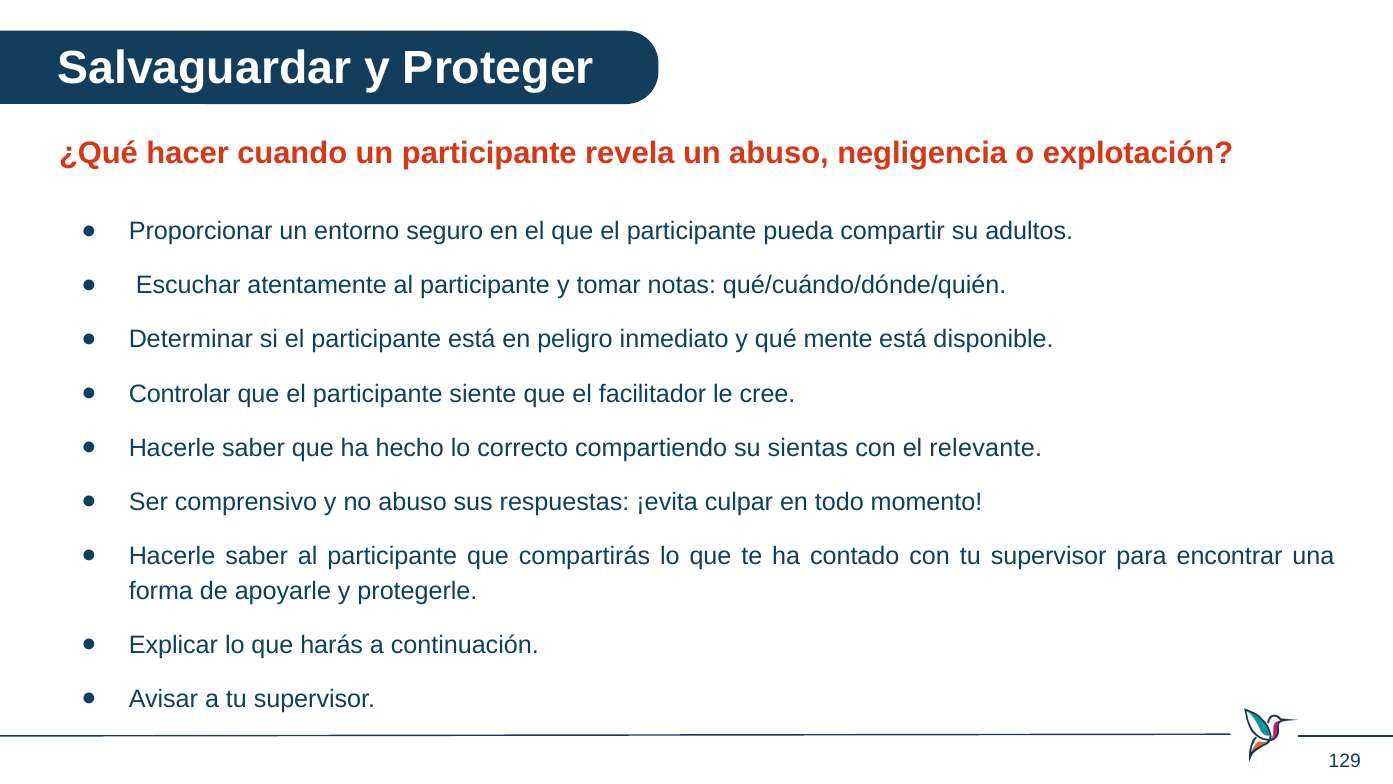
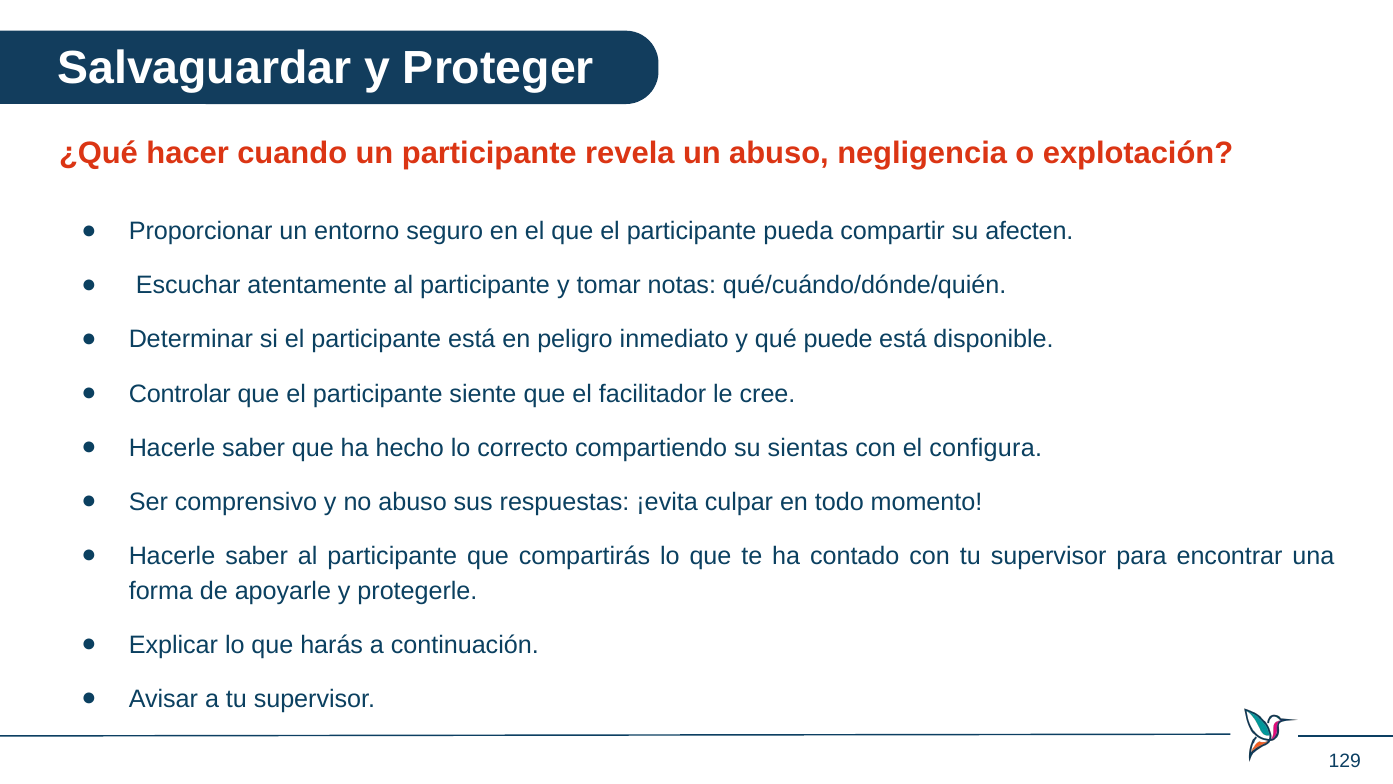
adultos: adultos -> afecten
mente: mente -> puede
relevante: relevante -> configura
